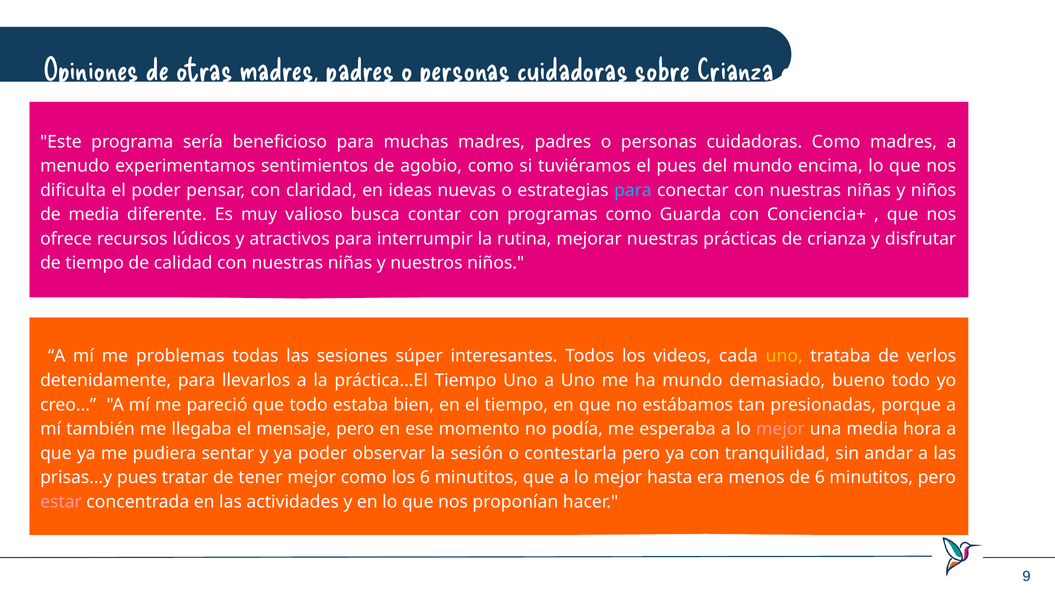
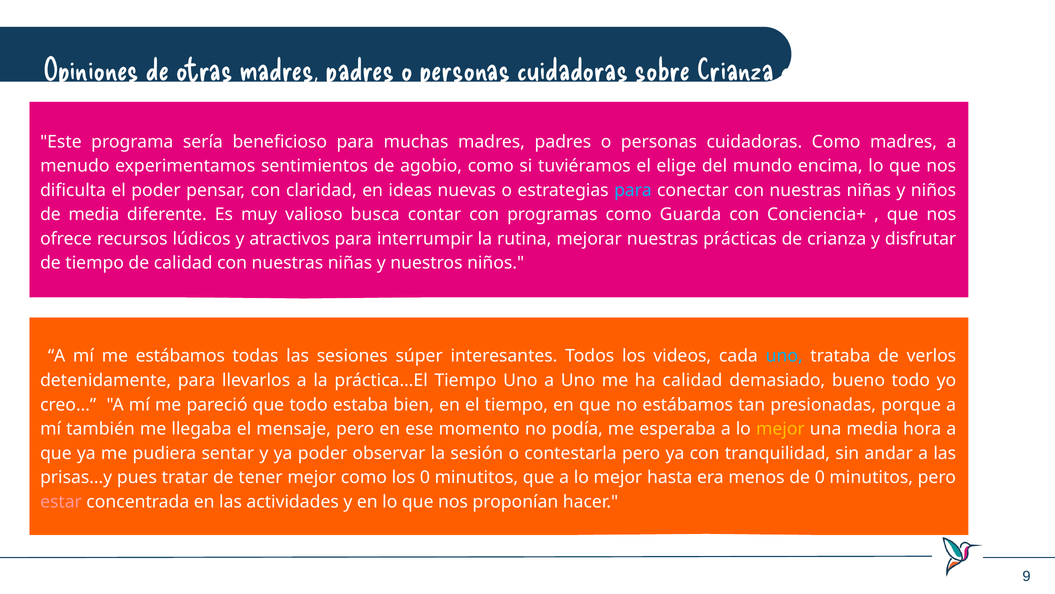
el pues: pues -> elige
me problemas: problemas -> estábamos
uno at (784, 356) colour: yellow -> light blue
ha mundo: mundo -> calidad
mejor at (780, 429) colour: pink -> yellow
los 6: 6 -> 0
de 6: 6 -> 0
